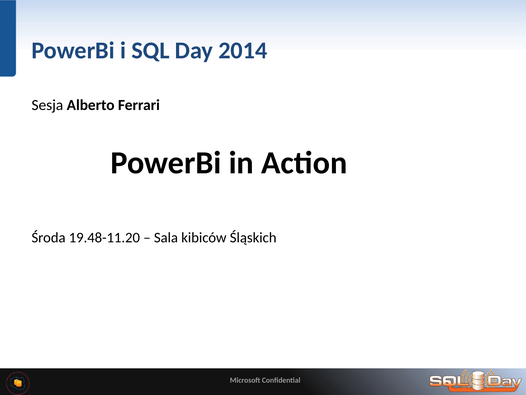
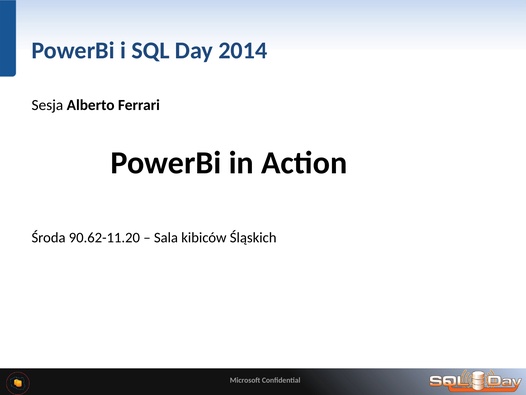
19.48-11.20: 19.48-11.20 -> 90.62-11.20
